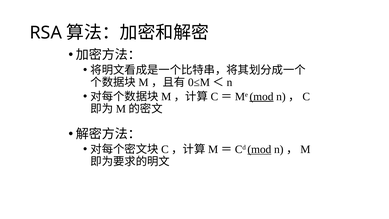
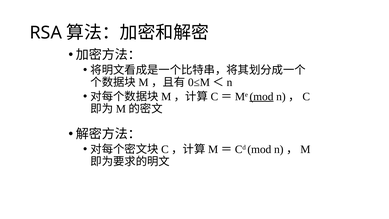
mod at (259, 149) underline: present -> none
